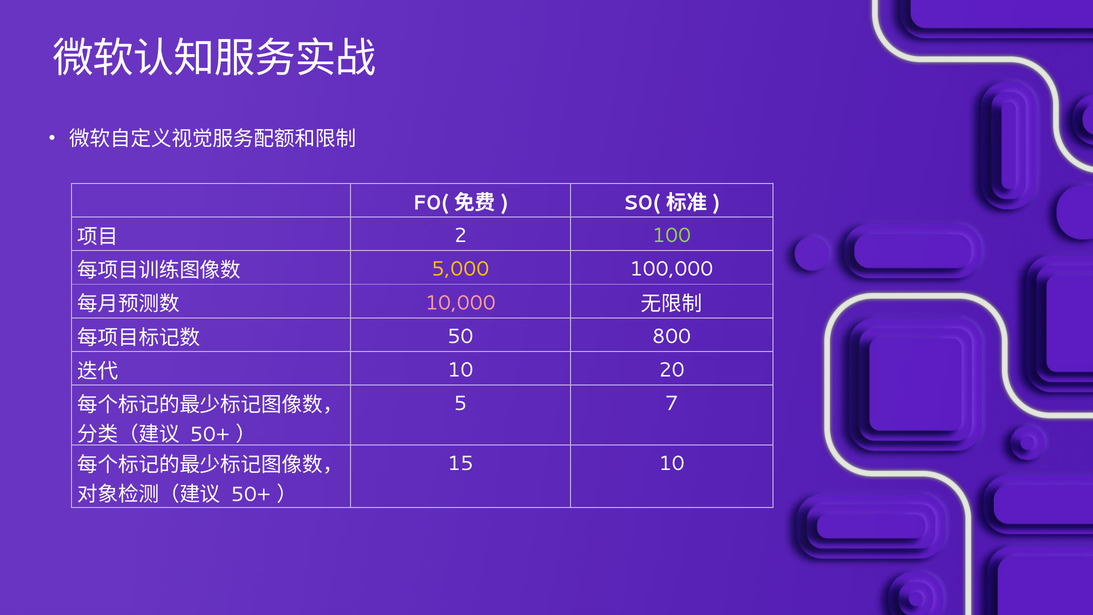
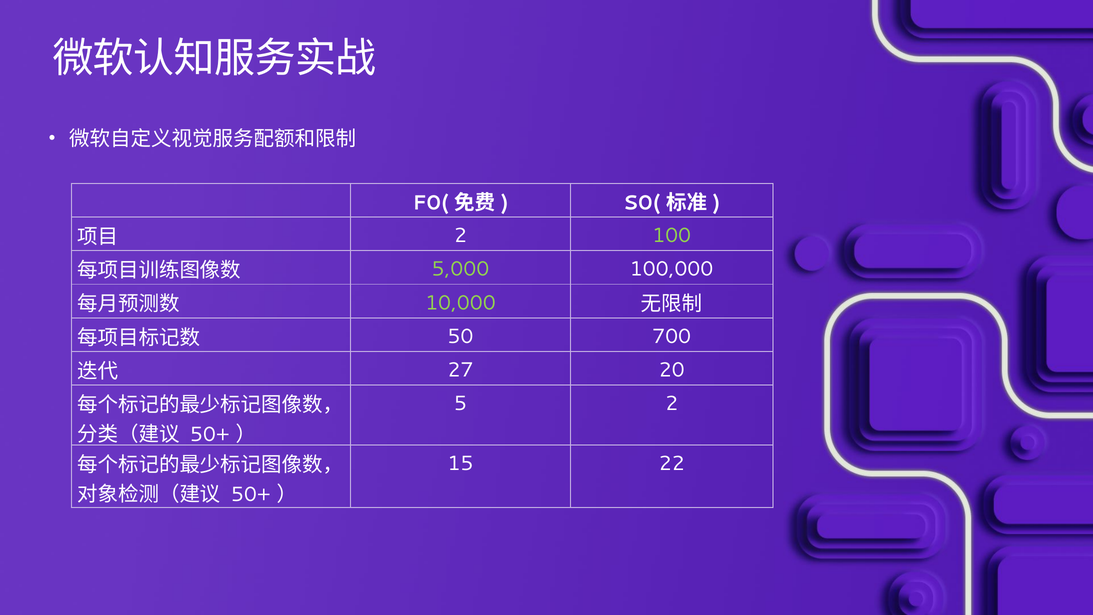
5,000 colour: yellow -> light green
10,000 colour: pink -> light green
800: 800 -> 700
10 at (460, 370): 10 -> 27
5 7: 7 -> 2
15 10: 10 -> 22
